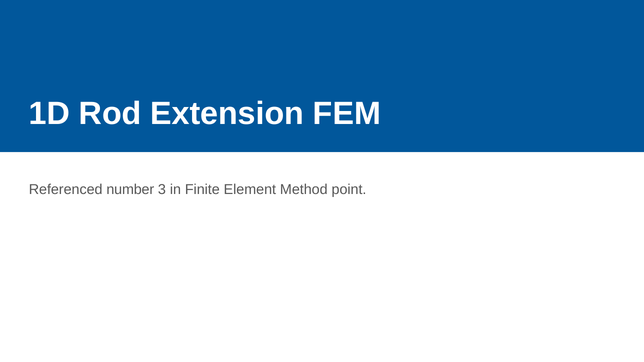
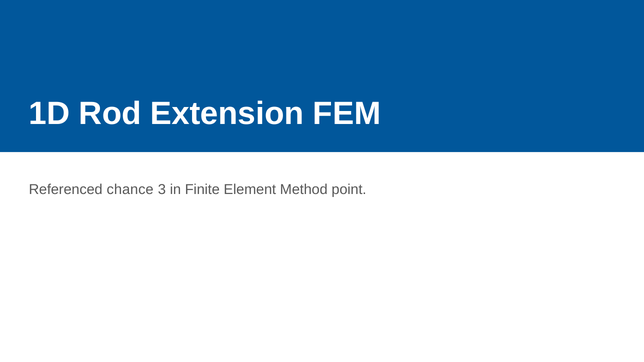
number: number -> chance
